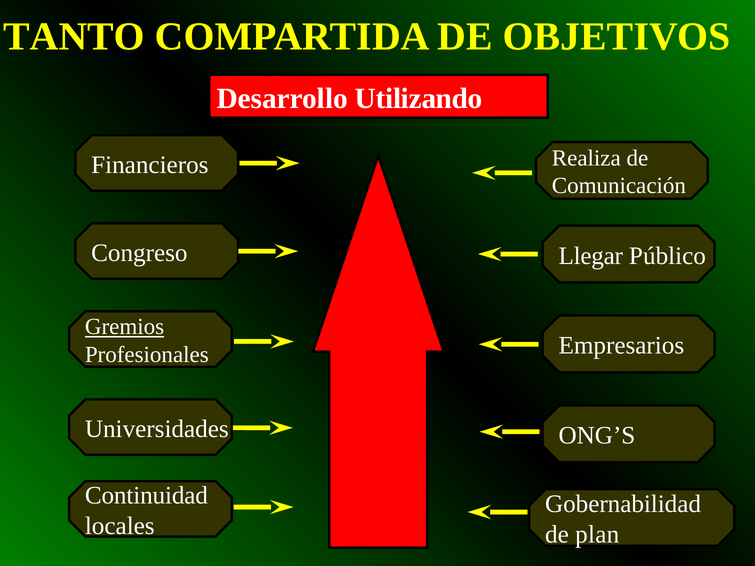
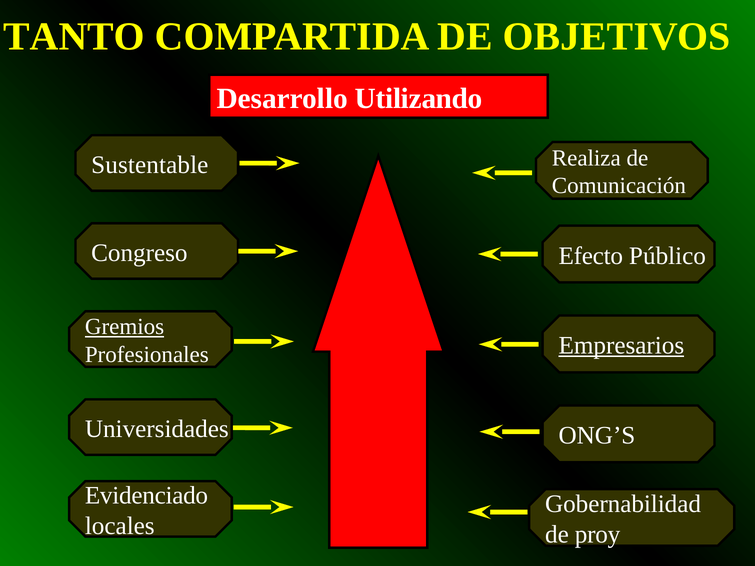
Financieros: Financieros -> Sustentable
Llegar: Llegar -> Efecto
Empresarios underline: none -> present
Continuidad: Continuidad -> Evidenciado
plan: plan -> proy
